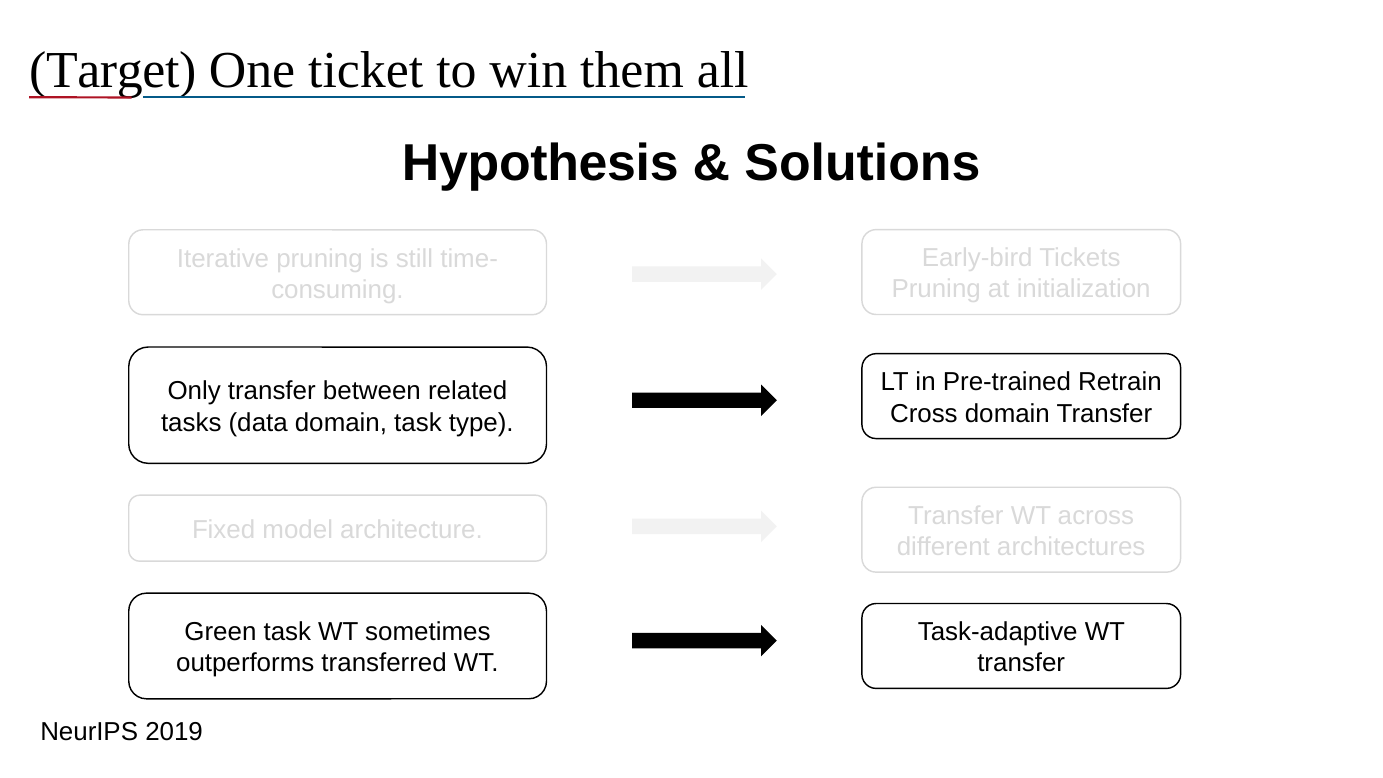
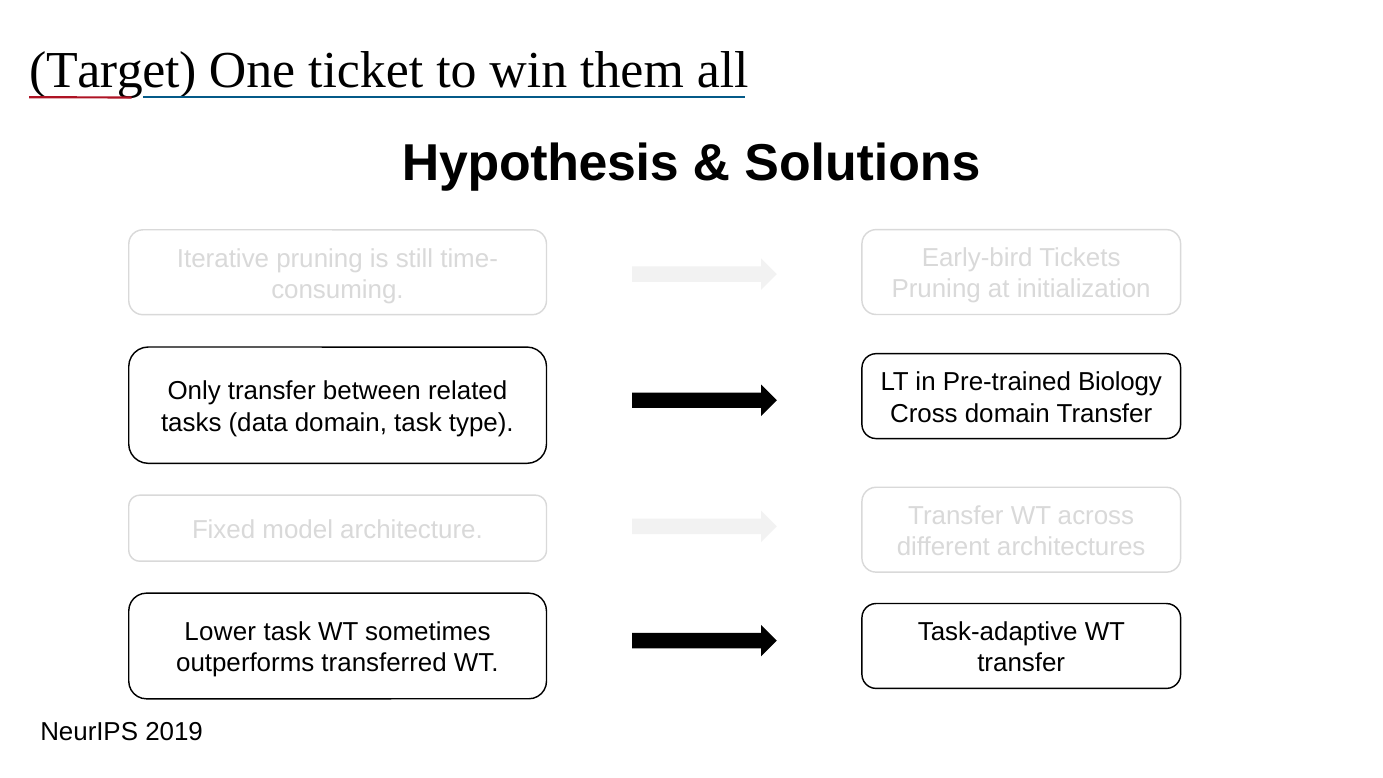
Retrain: Retrain -> Biology
Green: Green -> Lower
